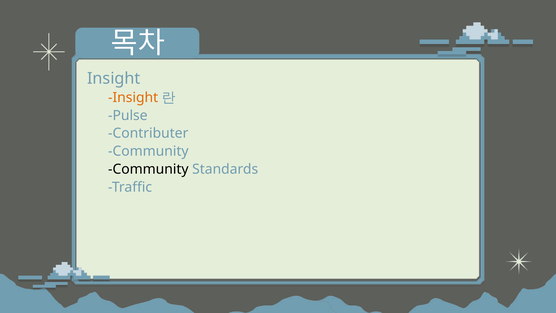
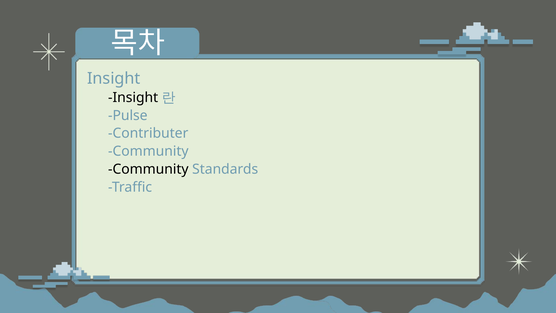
Insight at (133, 98) colour: orange -> black
